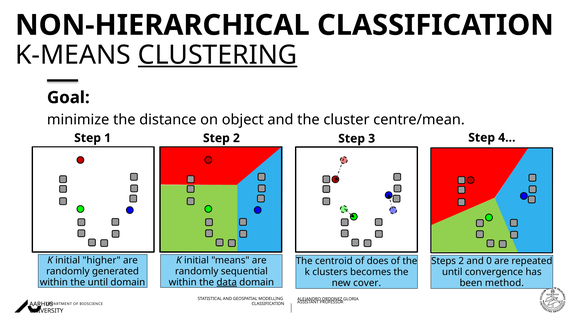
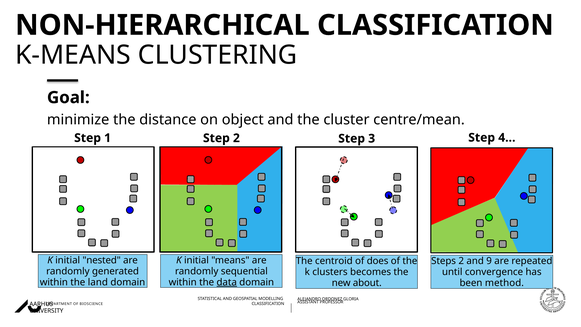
CLUSTERING underline: present -> none
higher: higher -> nested
0: 0 -> 9
the until: until -> land
cover: cover -> about
